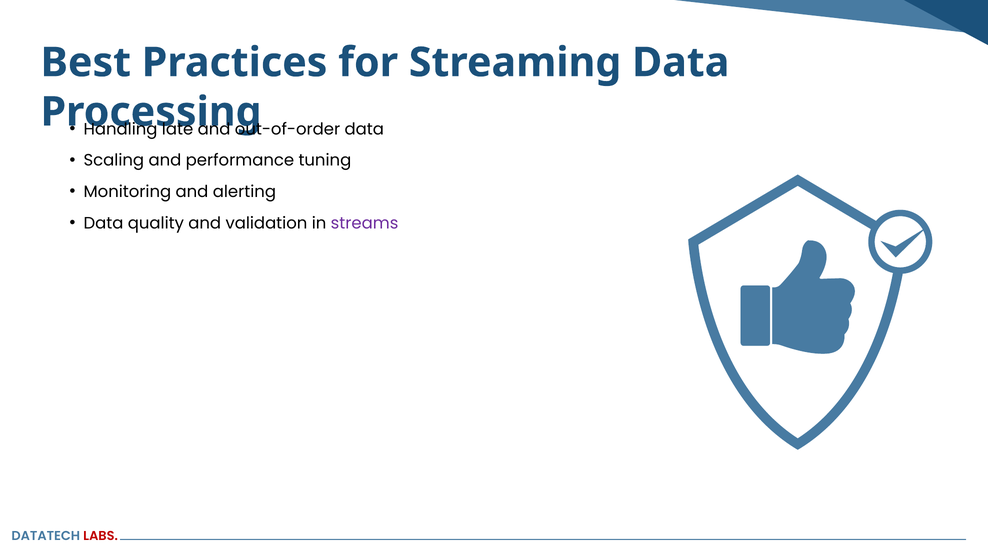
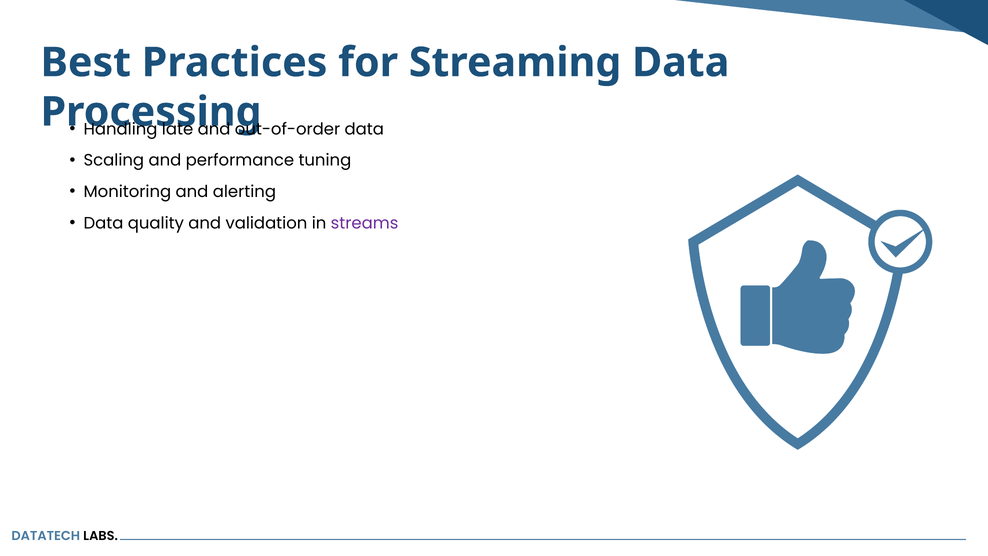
LABS colour: red -> black
